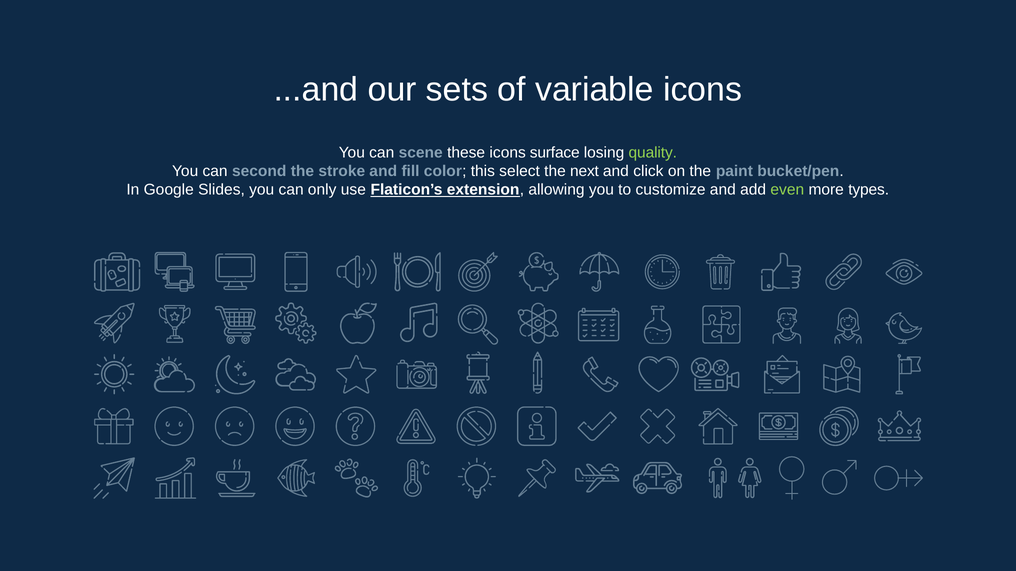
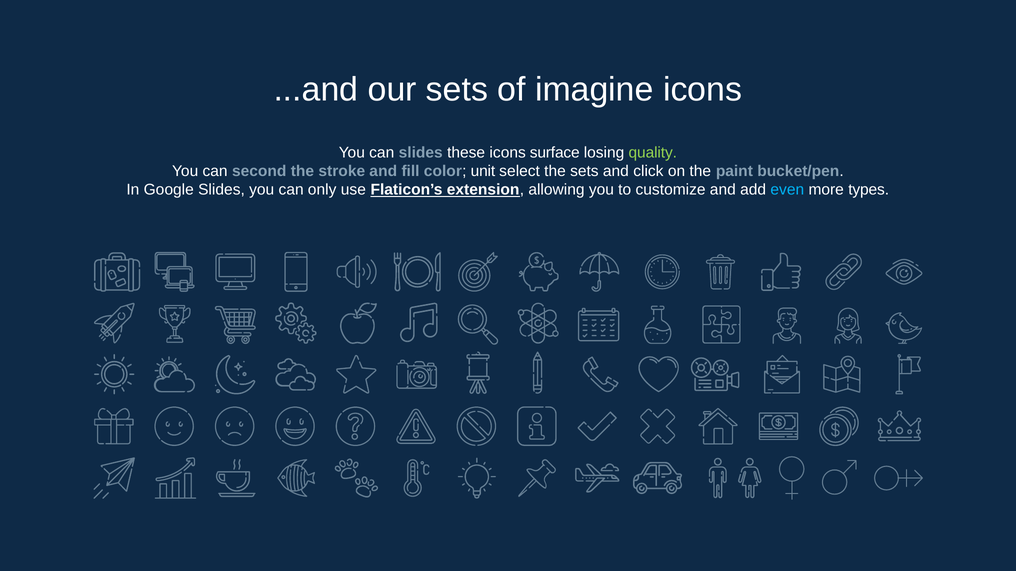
variable: variable -> imagine
can scene: scene -> slides
this: this -> unit
the next: next -> sets
even colour: light green -> light blue
